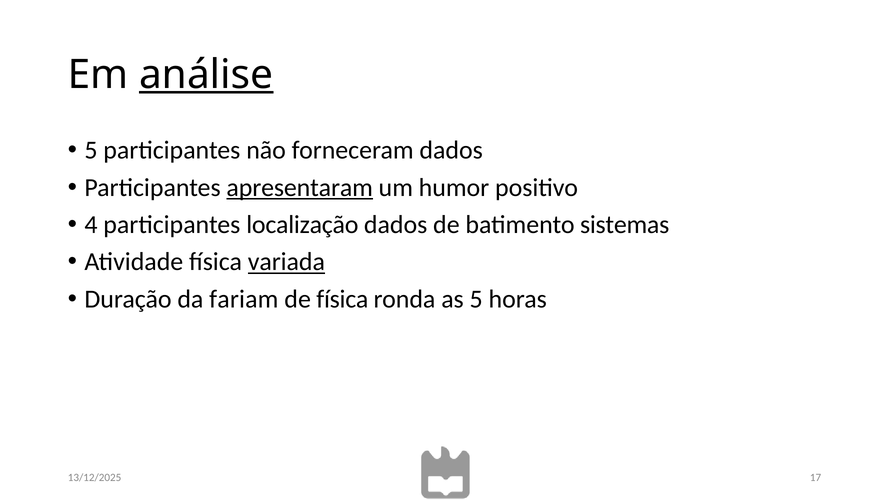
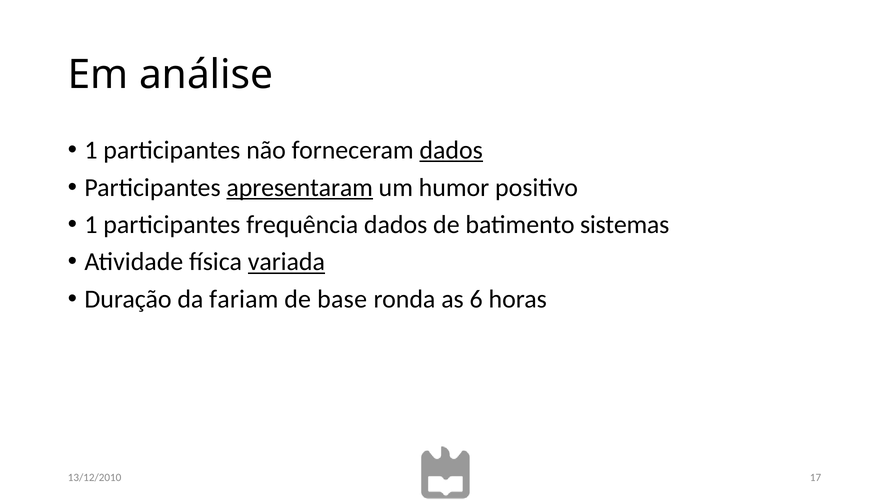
análise underline: present -> none
5 at (91, 150): 5 -> 1
dados at (451, 150) underline: none -> present
4 at (91, 225): 4 -> 1
localização: localização -> frequência
de física: física -> base
as 5: 5 -> 6
13/12/2025: 13/12/2025 -> 13/12/2010
